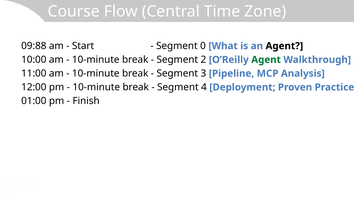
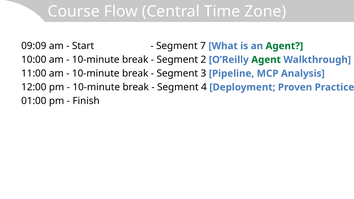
09:88: 09:88 -> 09:09
0: 0 -> 7
Agent at (284, 46) colour: black -> green
